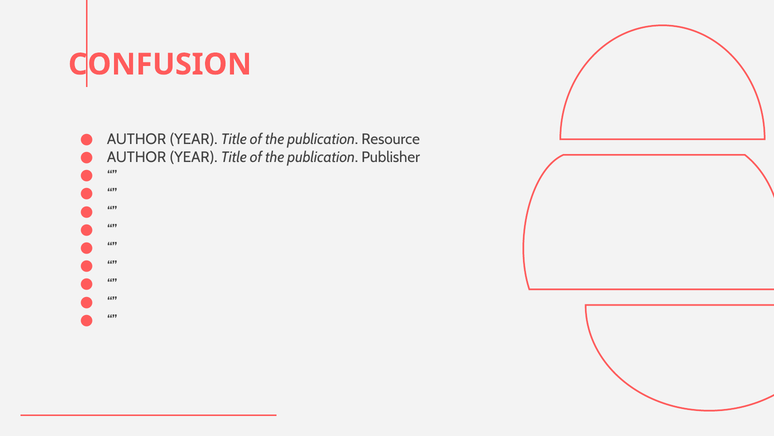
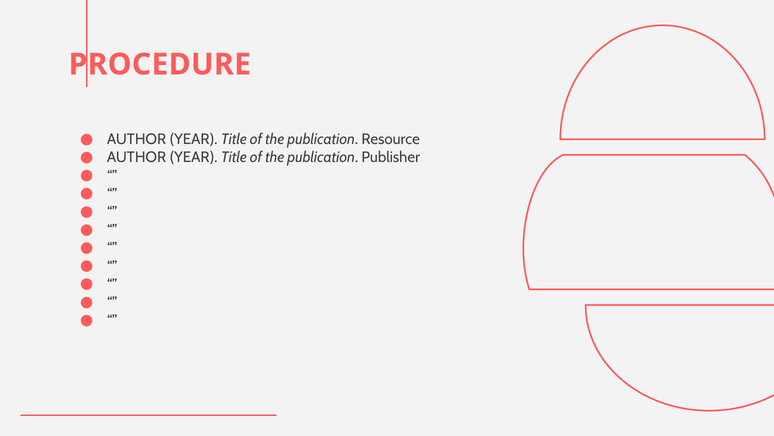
CONFUSION: CONFUSION -> PROCEDURE
